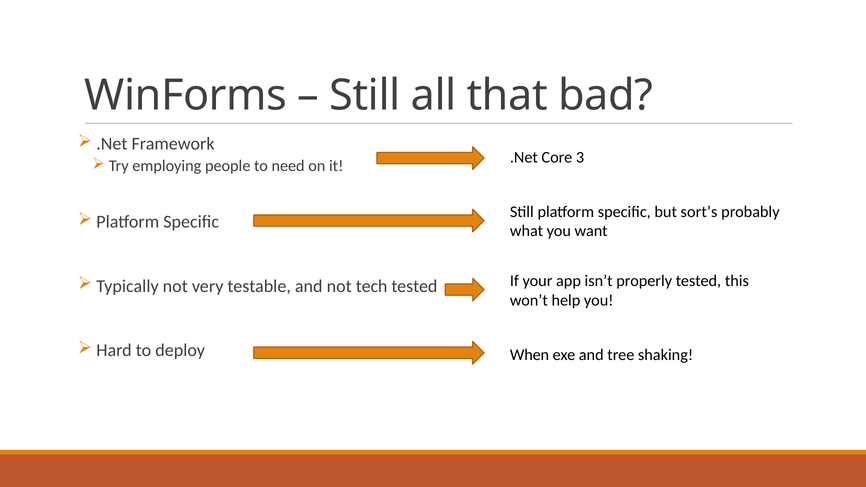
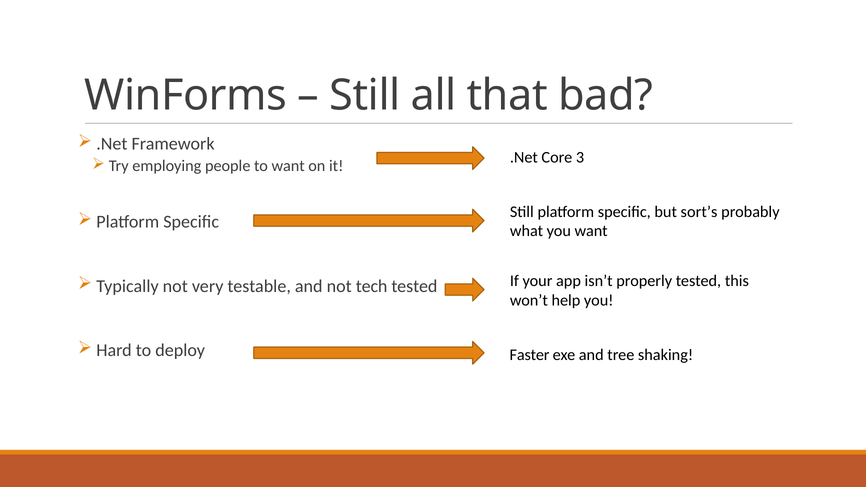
to need: need -> want
When: When -> Faster
